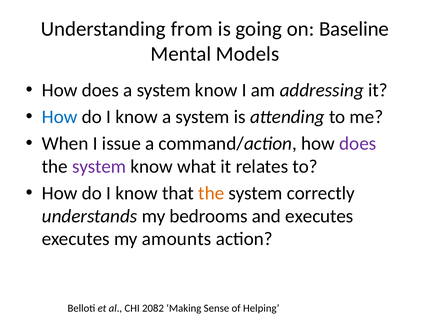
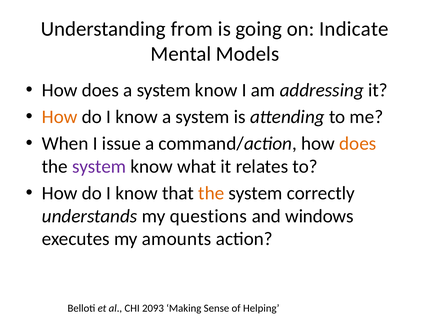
Baseline: Baseline -> Indicate
How at (60, 117) colour: blue -> orange
does at (358, 144) colour: purple -> orange
bedrooms: bedrooms -> questions
and executes: executes -> windows
2082: 2082 -> 2093
